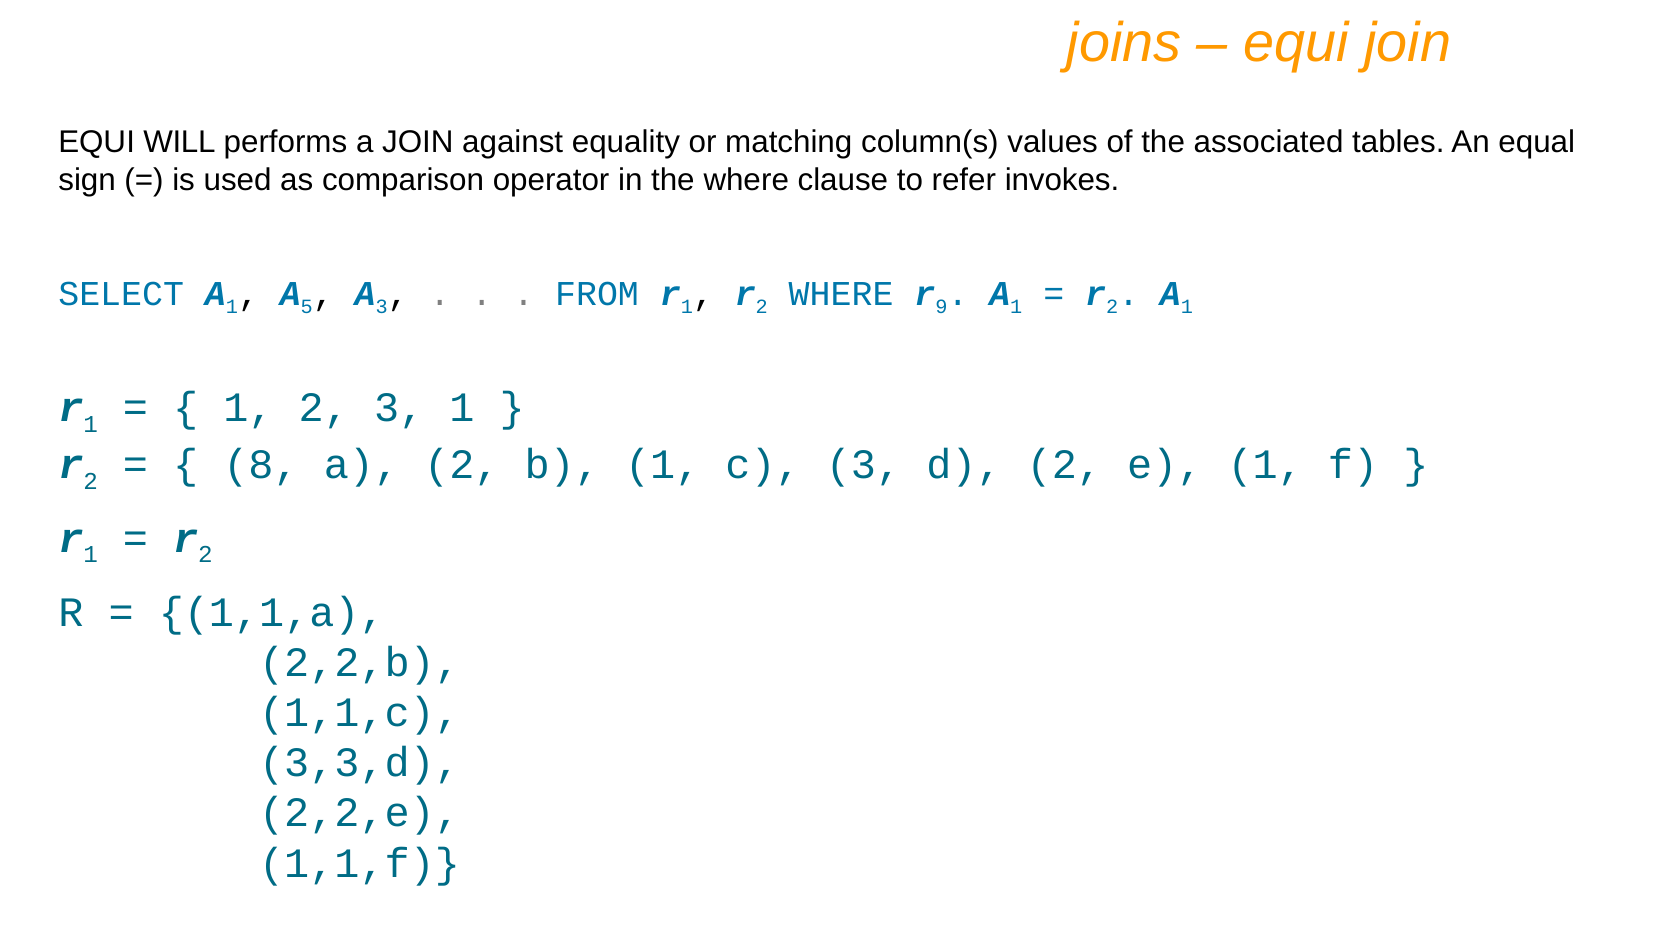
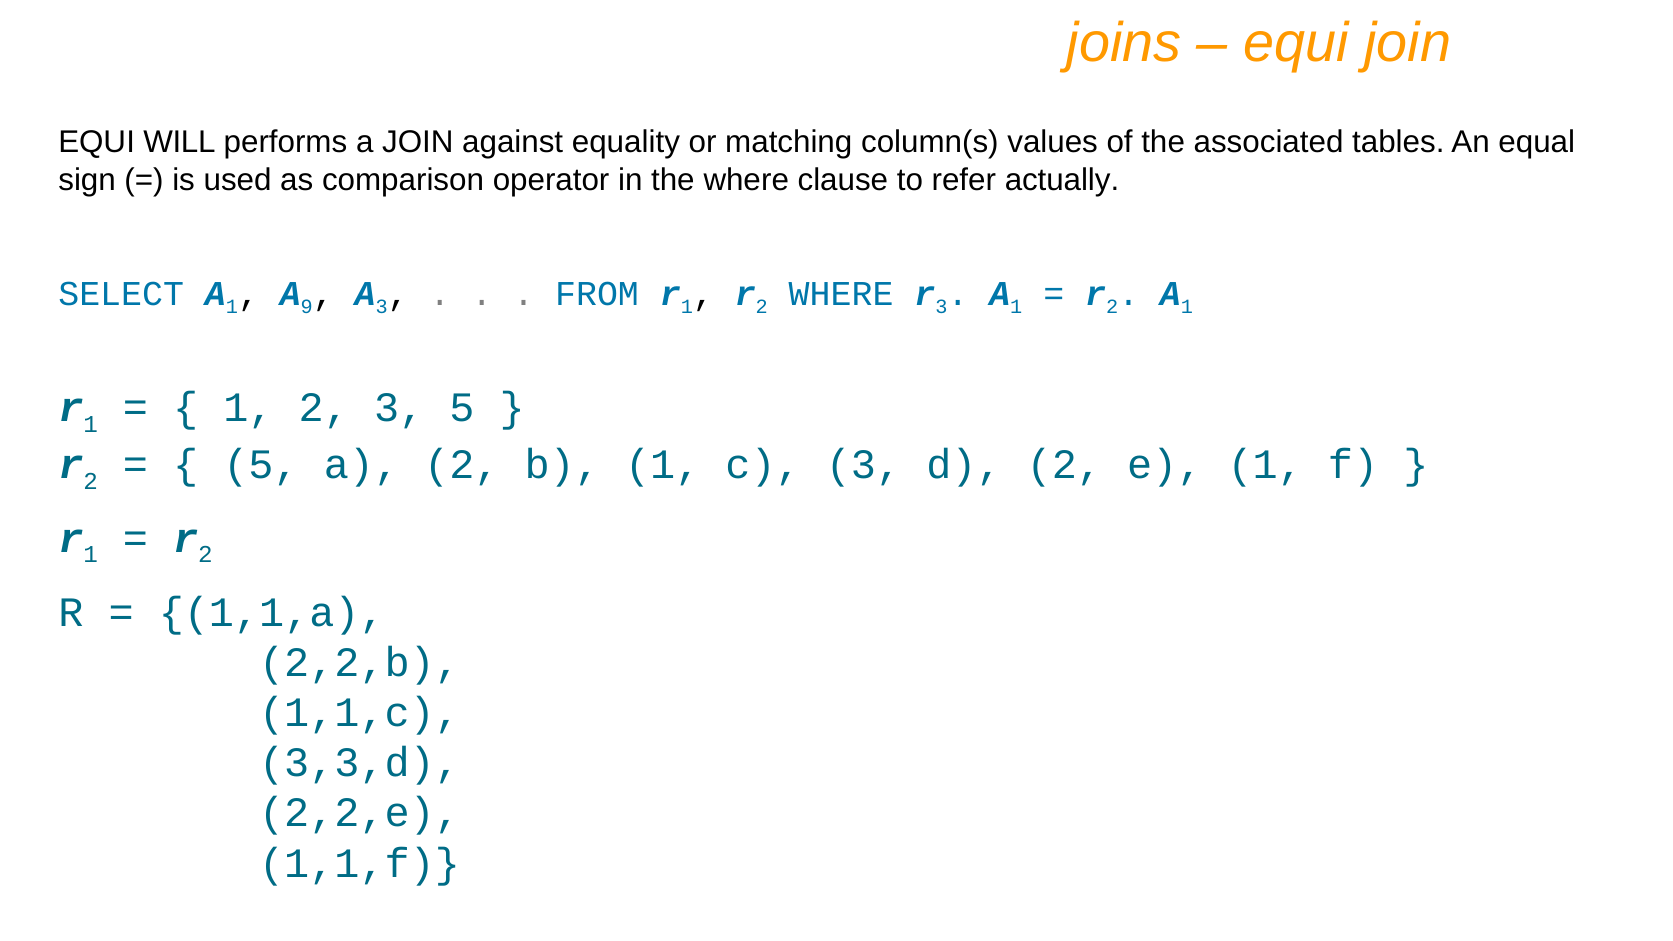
invokes: invokes -> actually
5: 5 -> 9
r 9: 9 -> 3
3 1: 1 -> 5
8 at (261, 465): 8 -> 5
